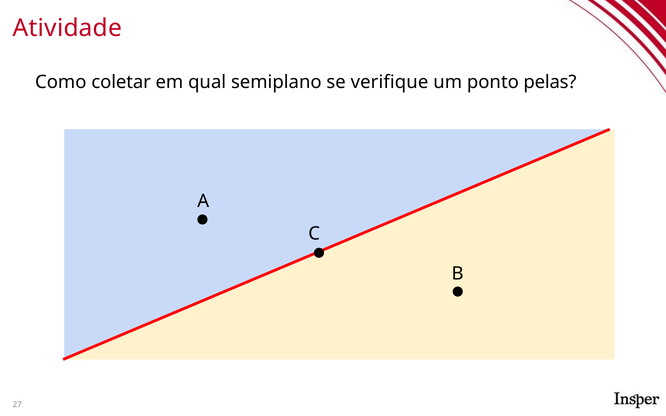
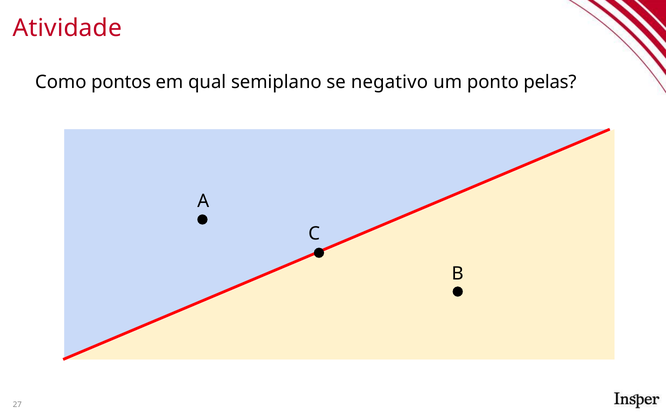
coletar: coletar -> pontos
verifique: verifique -> negativo
